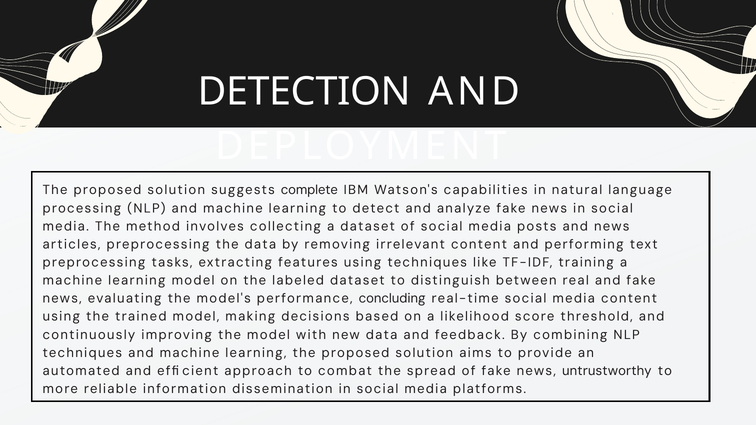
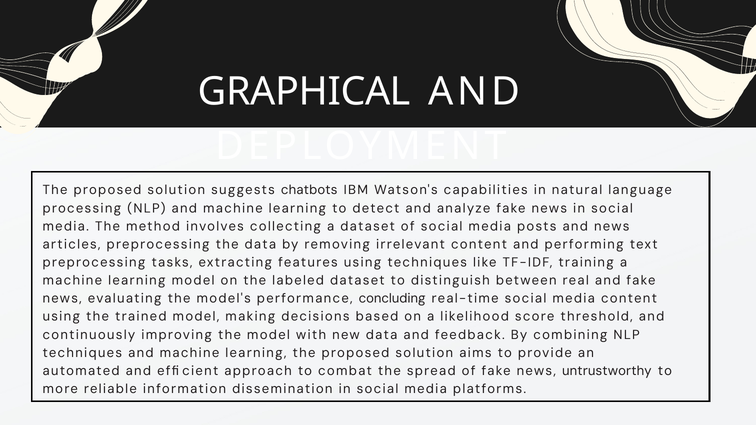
DETECTION: DETECTION -> GRAPHICAL
complete: complete -> chatbots
